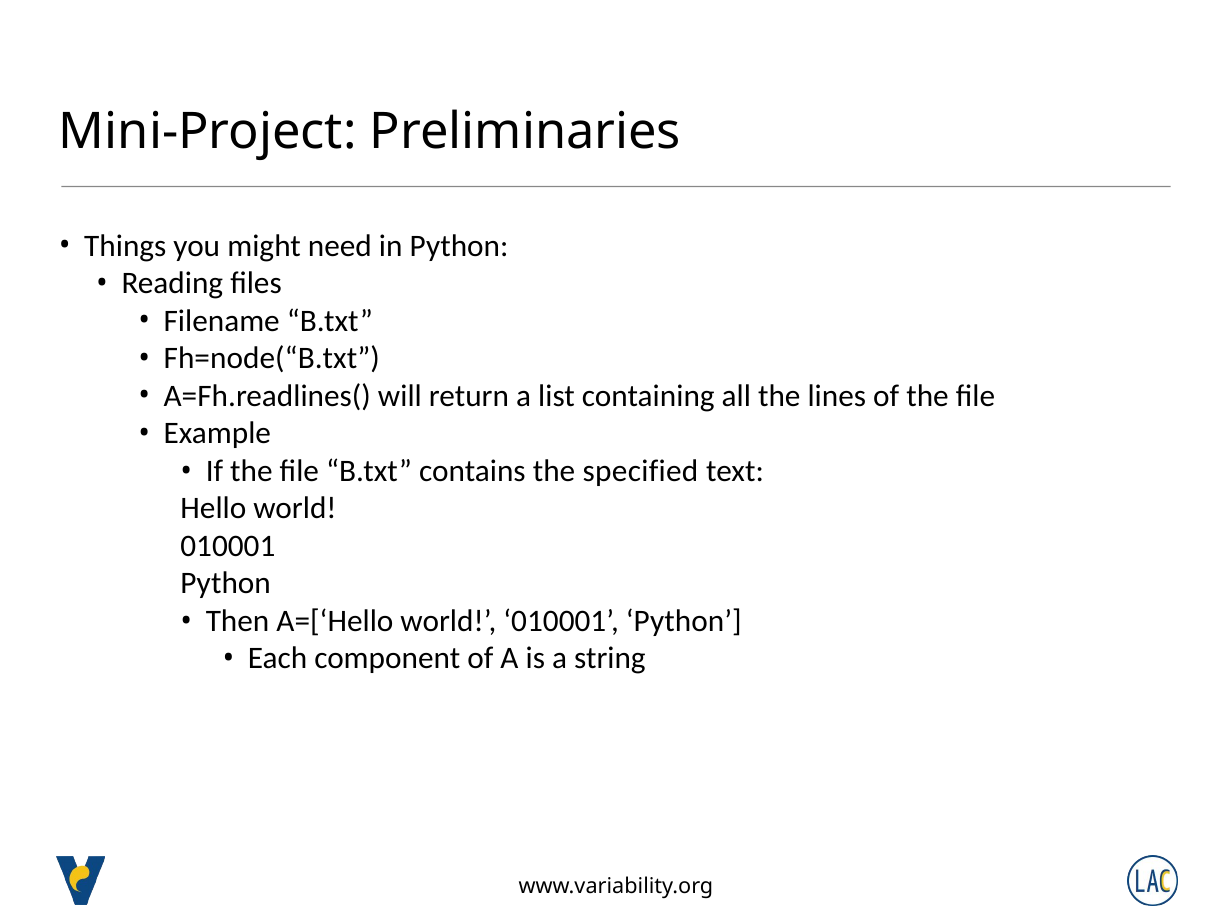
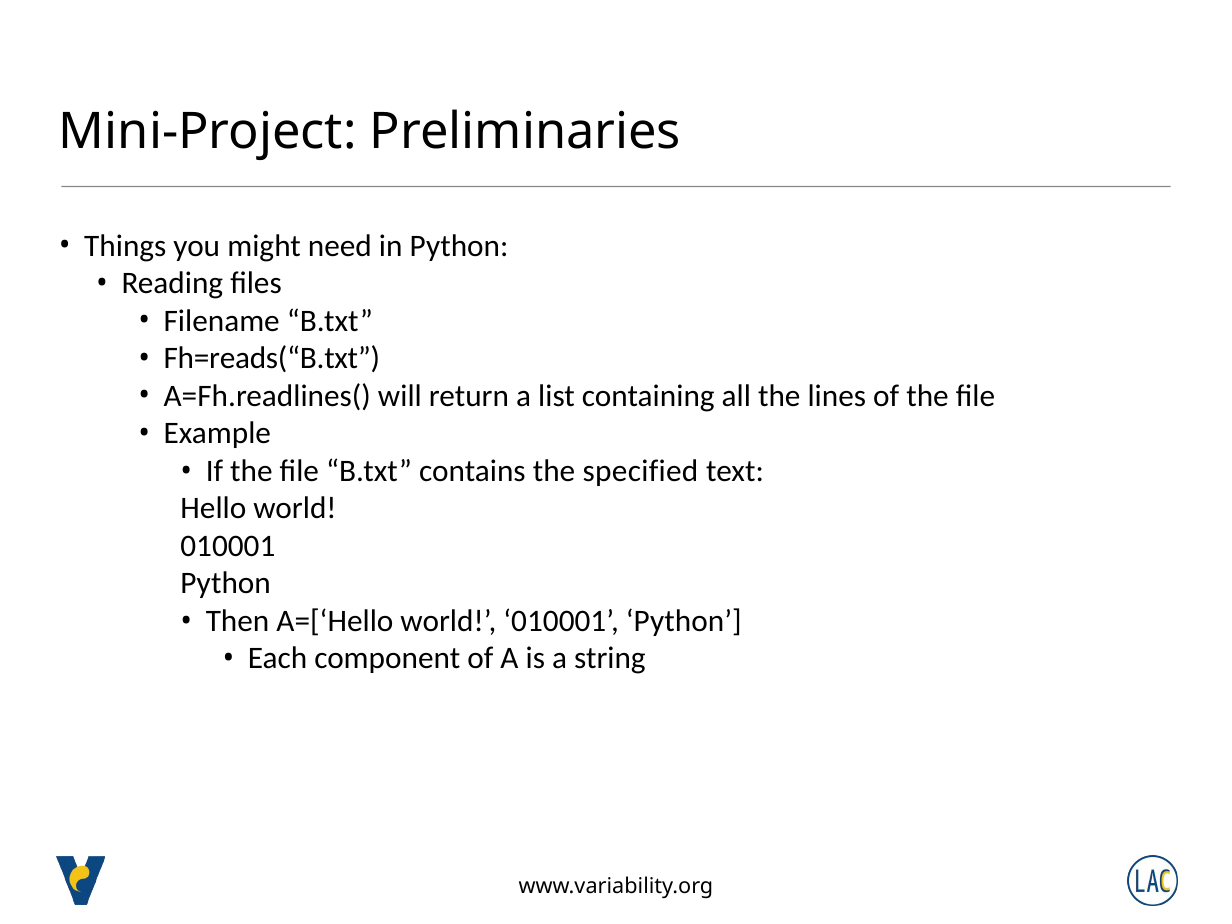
Fh=node(“B.txt: Fh=node(“B.txt -> Fh=reads(“B.txt
